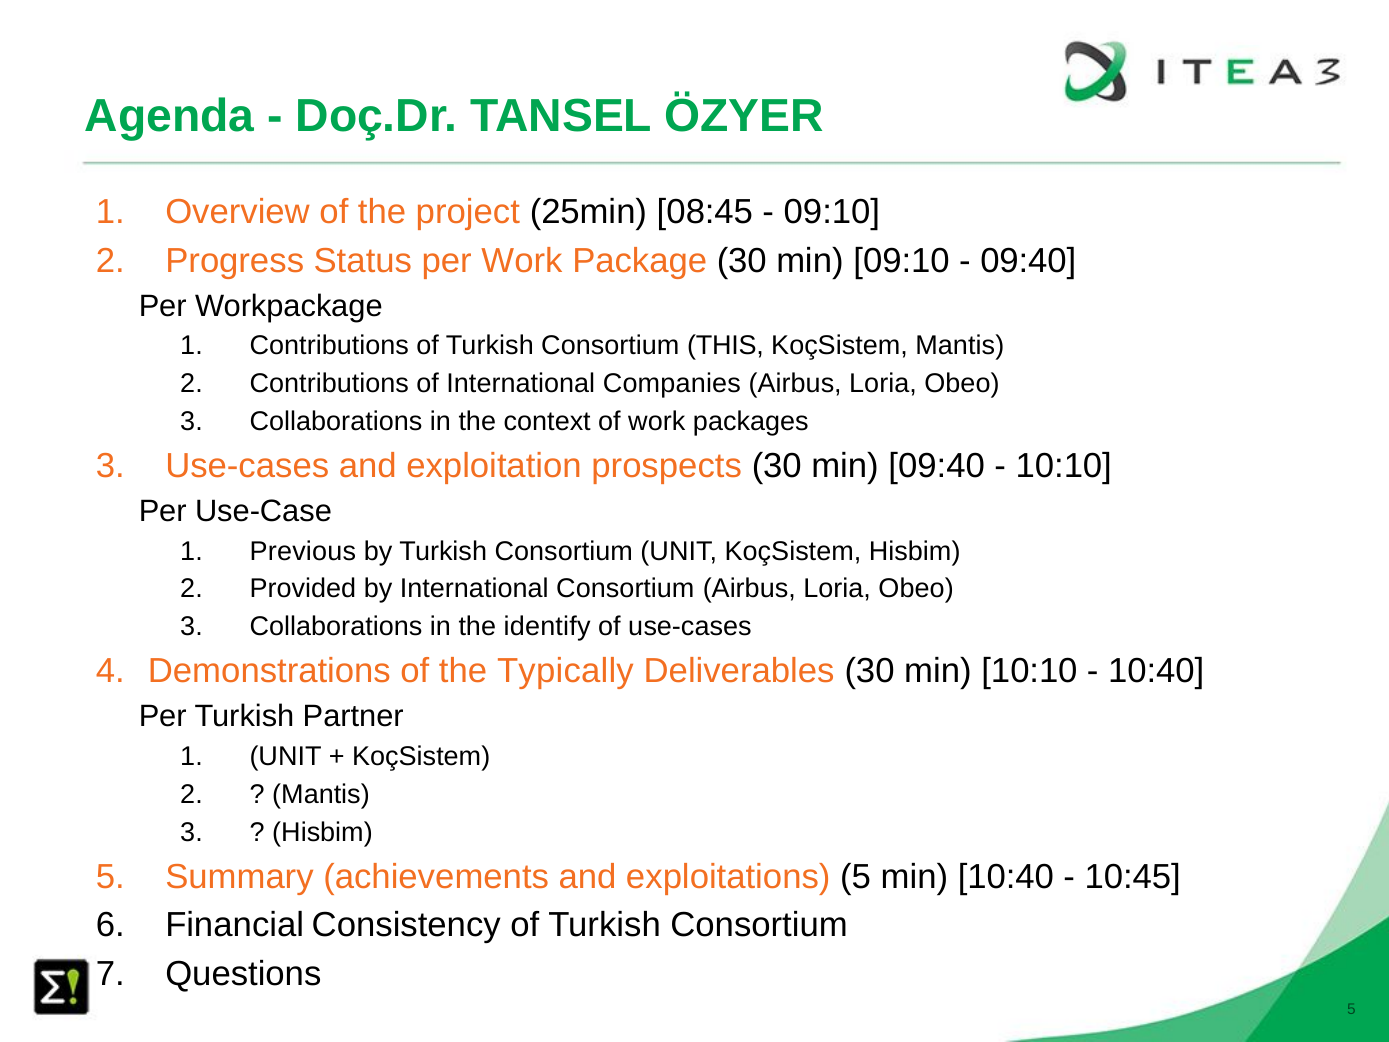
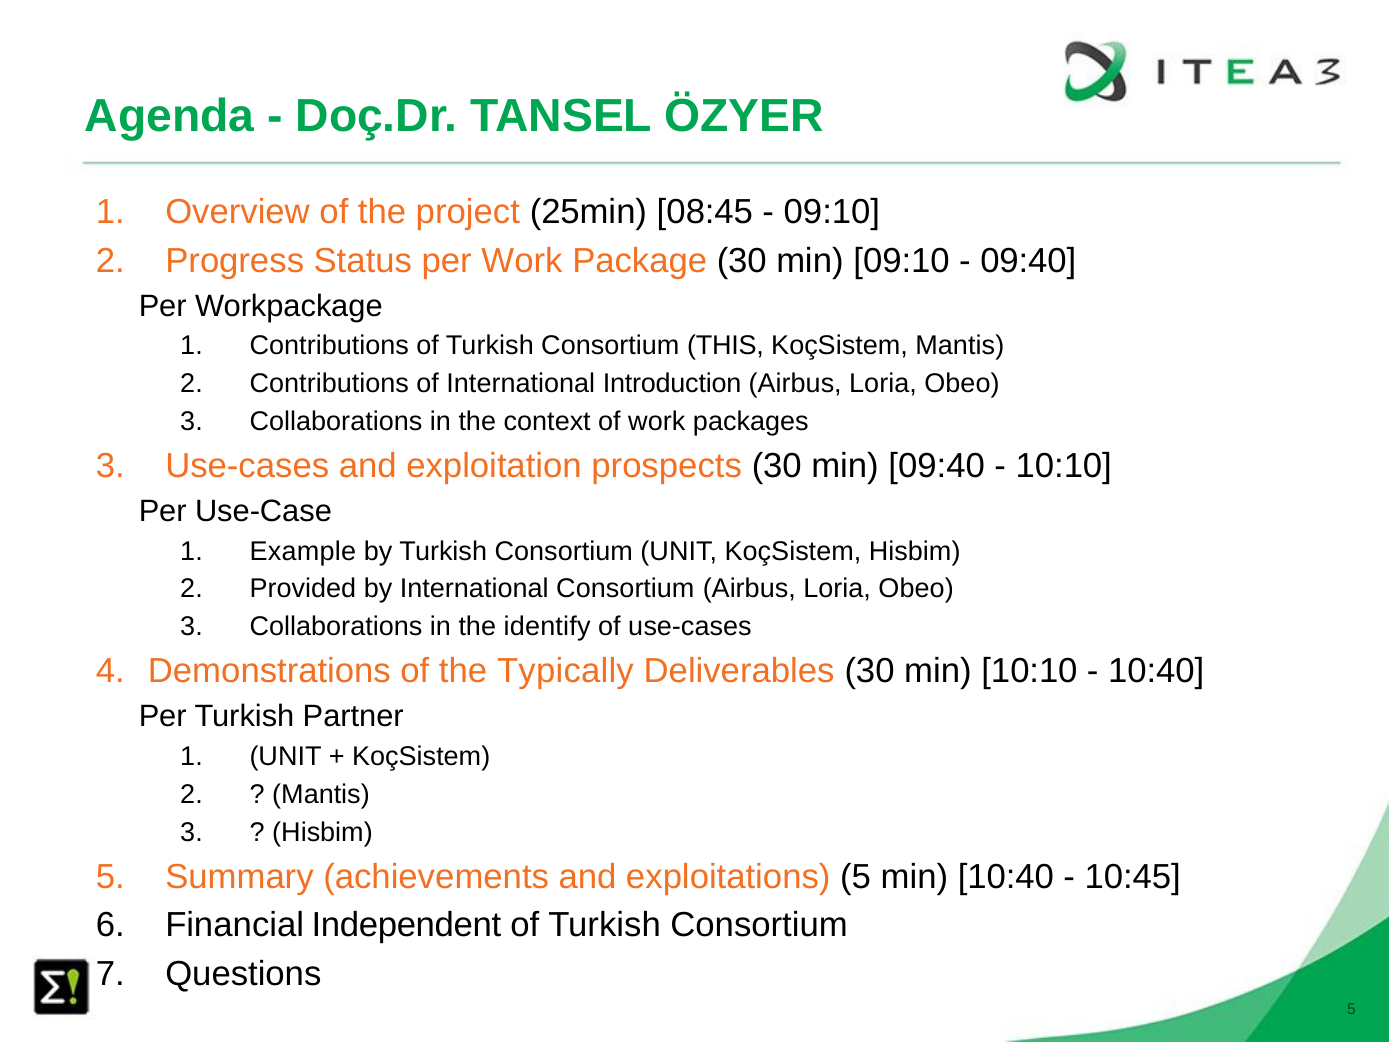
Companies: Companies -> Introduction
Previous: Previous -> Example
Consistency: Consistency -> Independent
